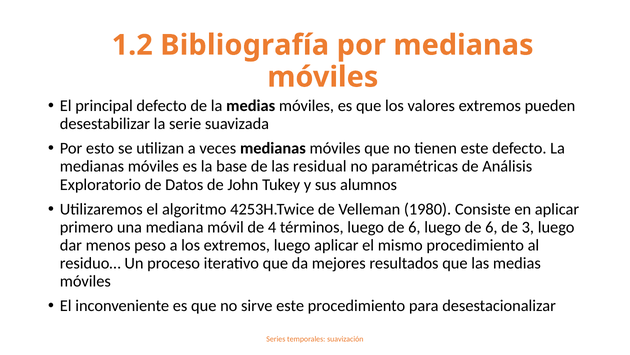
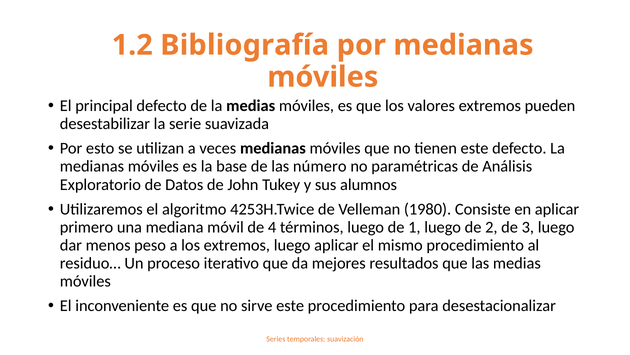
residual: residual -> número
términos luego de 6: 6 -> 1
6 at (491, 227): 6 -> 2
